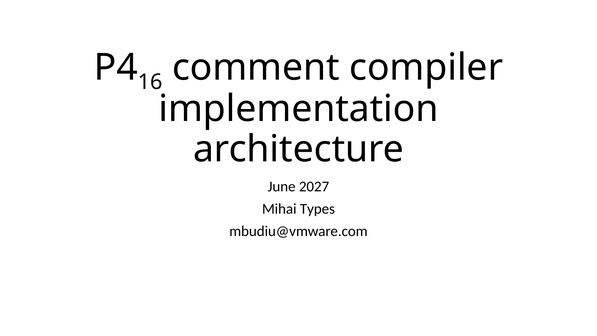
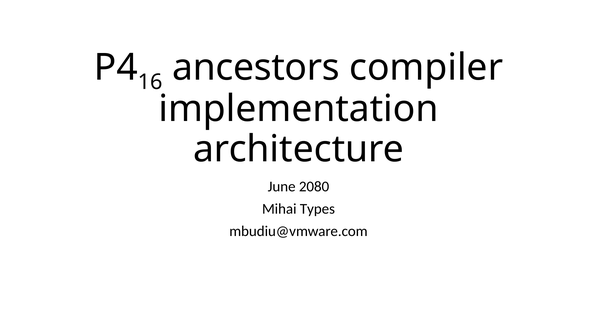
comment: comment -> ancestors
2027: 2027 -> 2080
